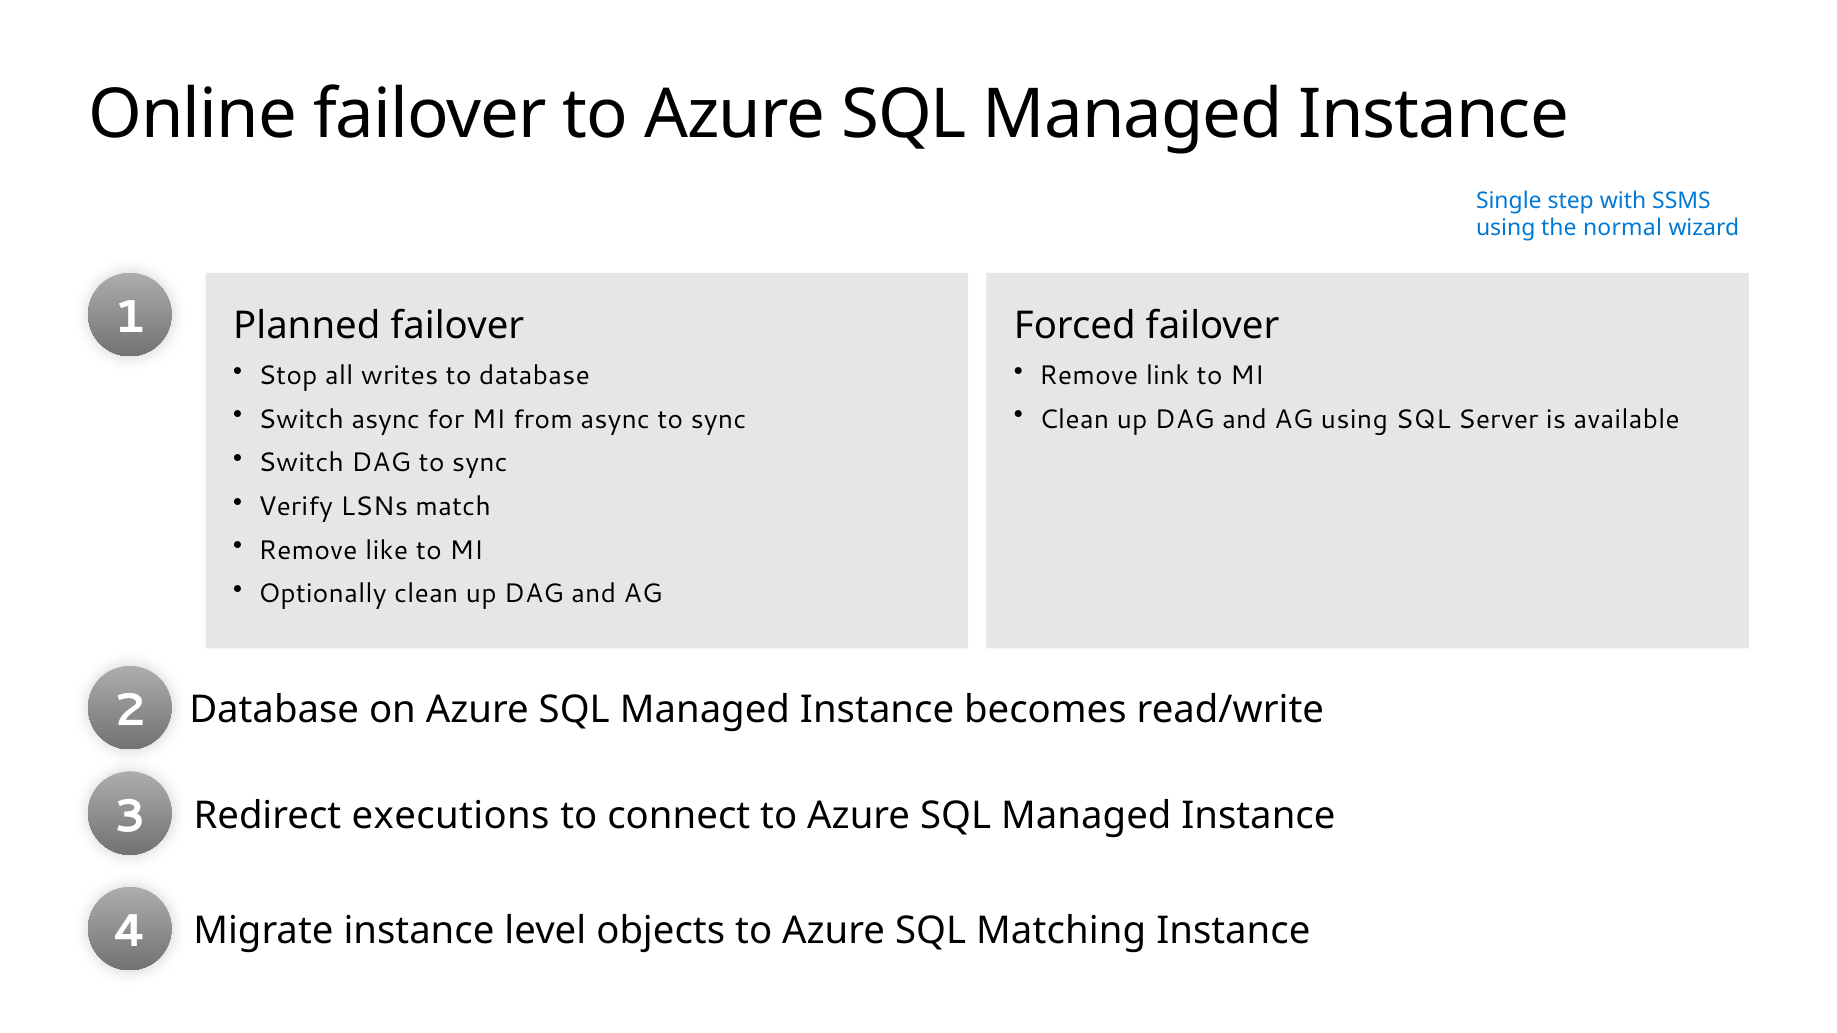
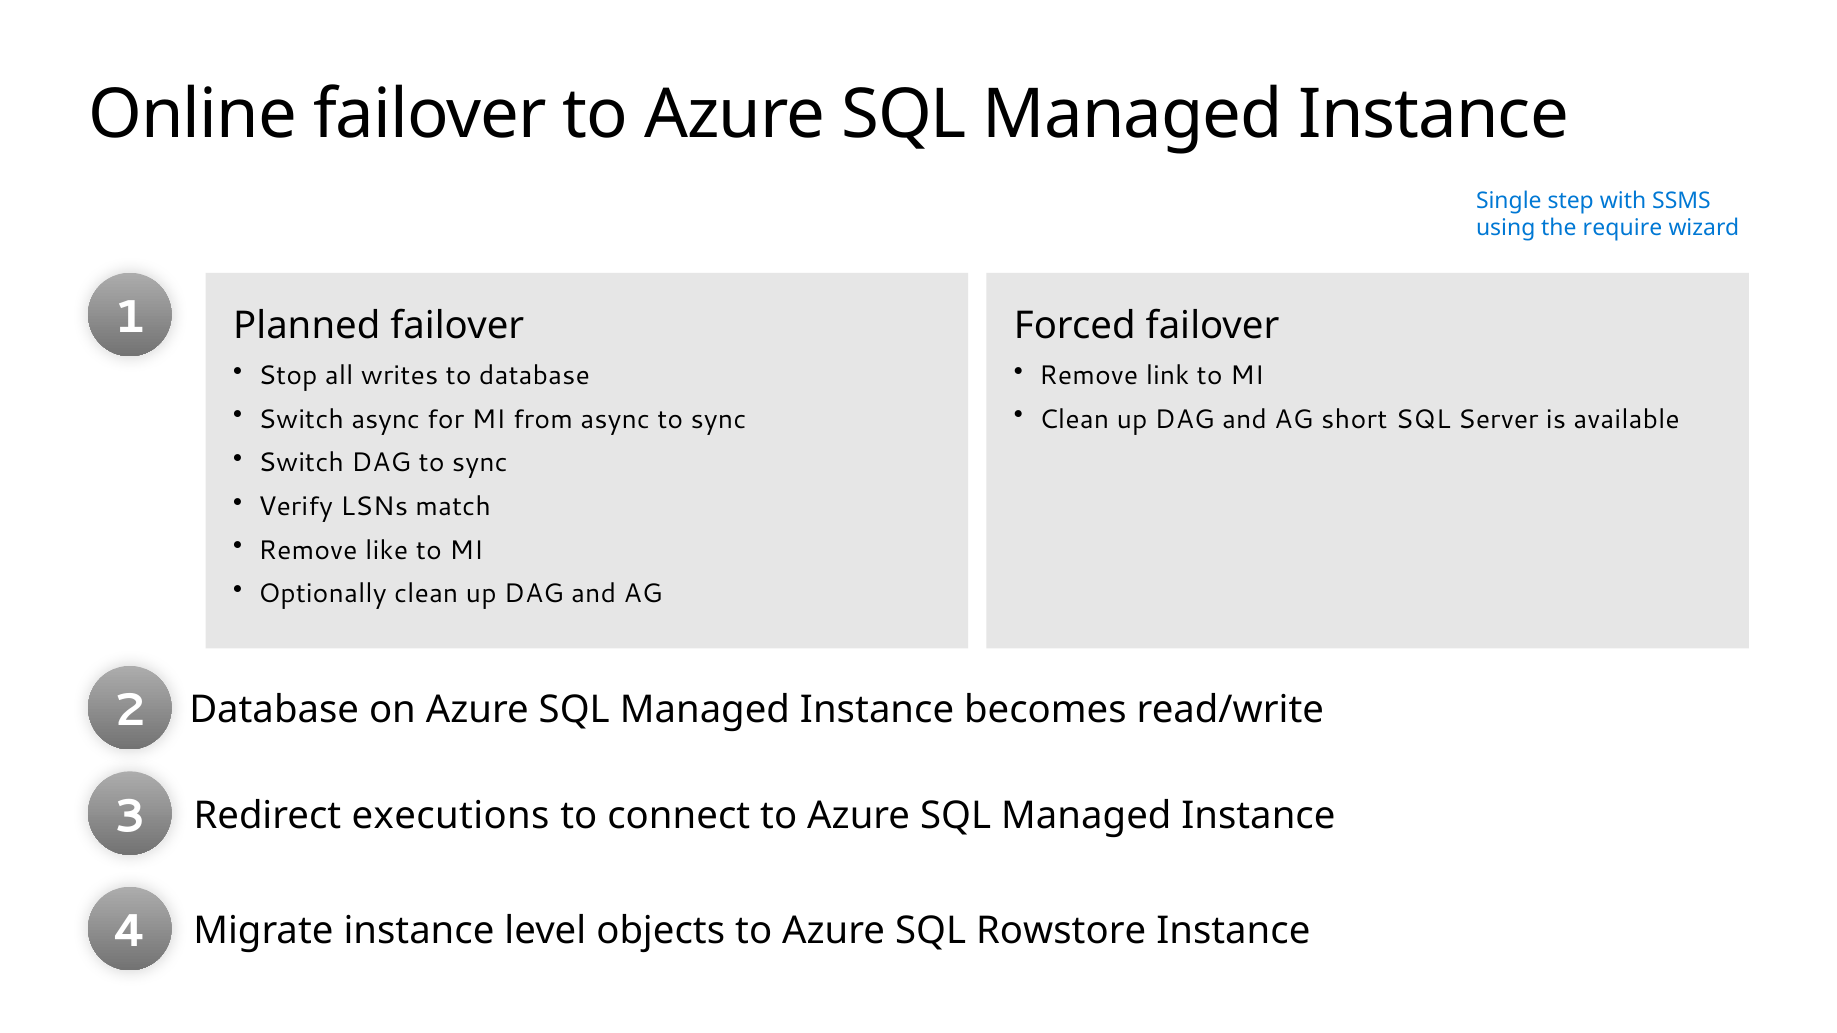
normal: normal -> require
AG using: using -> short
Matching: Matching -> Rowstore
